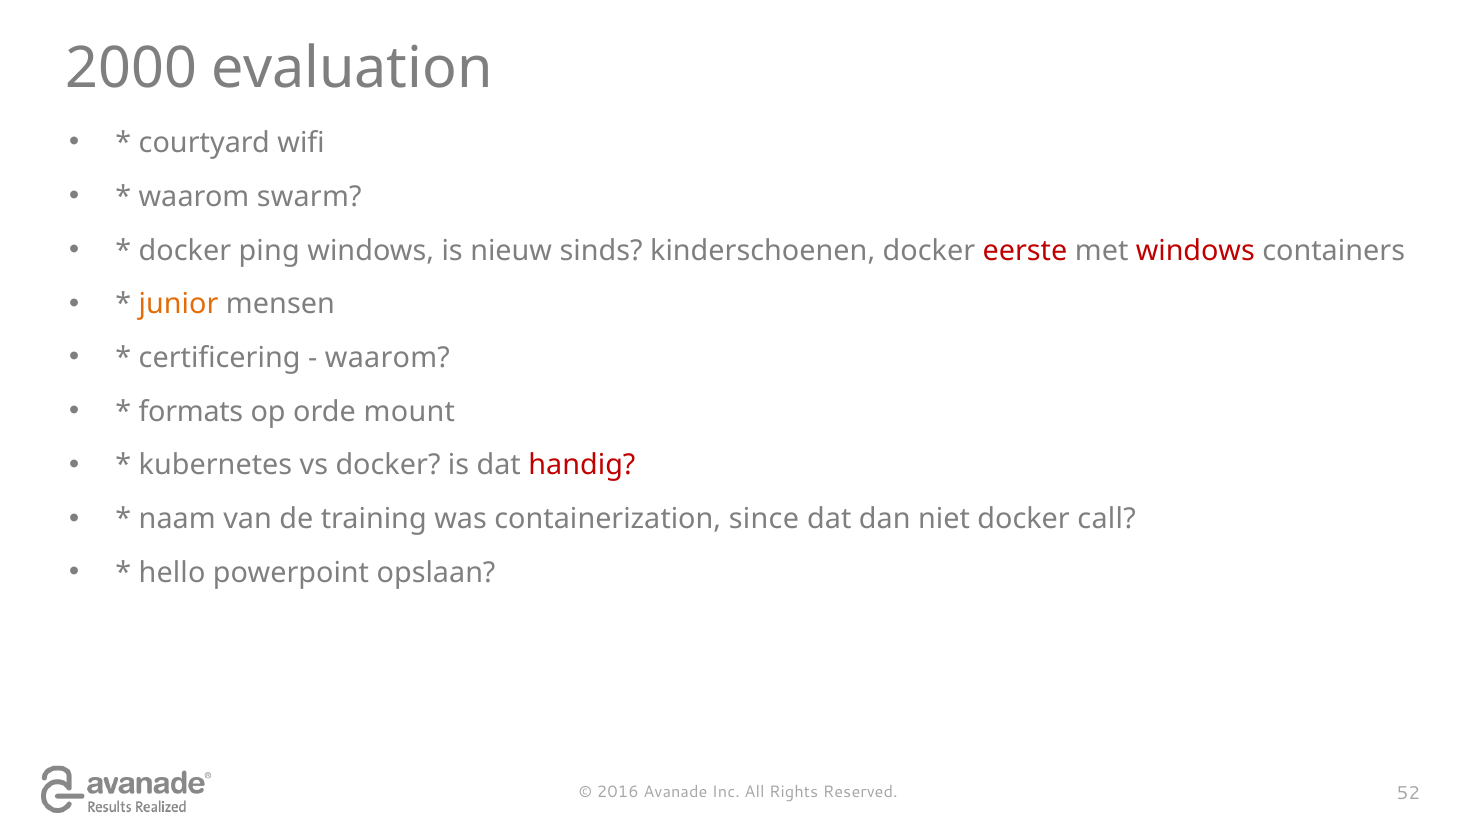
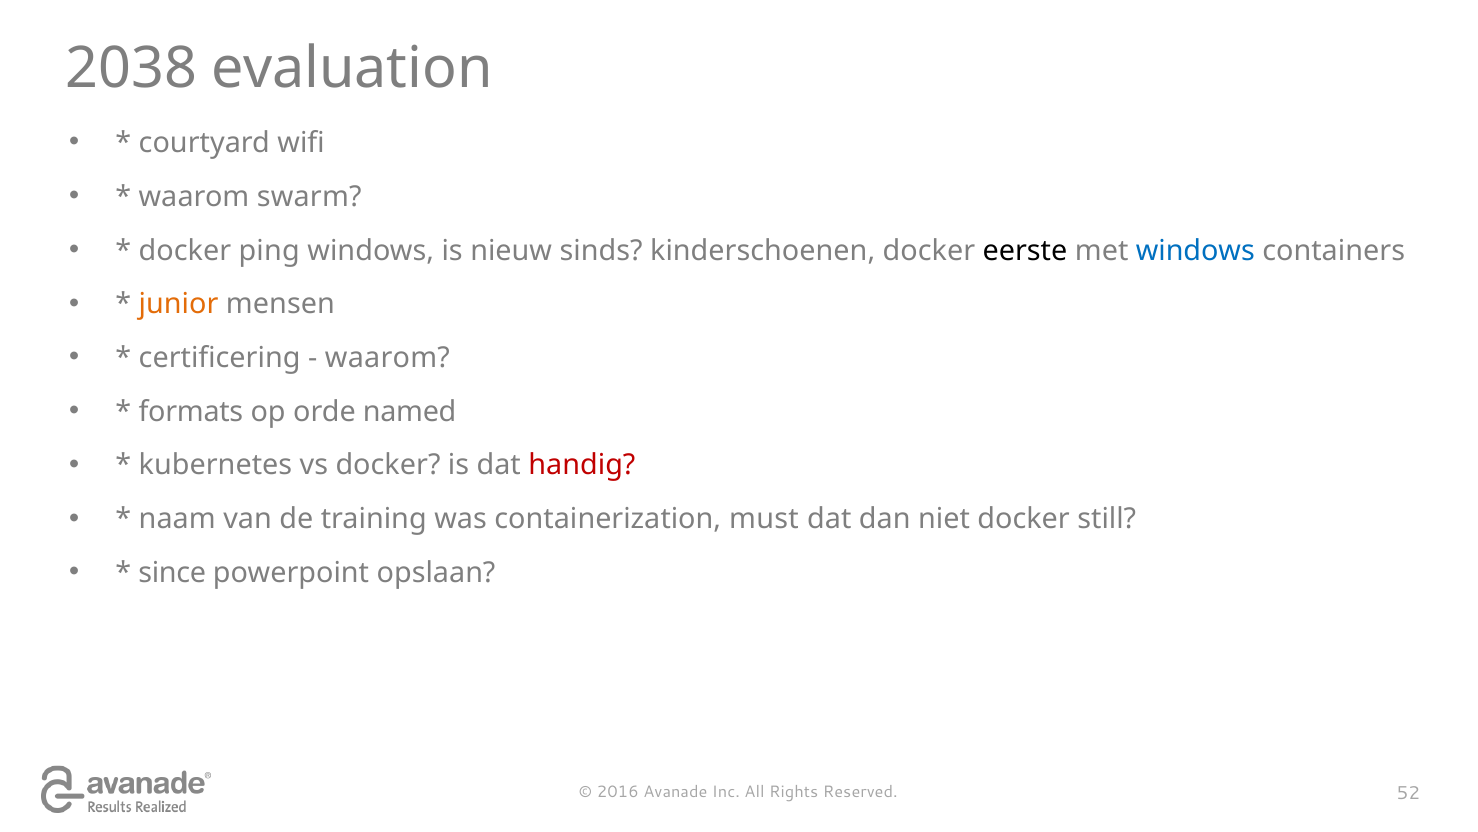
2000: 2000 -> 2038
eerste colour: red -> black
windows at (1195, 250) colour: red -> blue
mount: mount -> named
since: since -> must
call: call -> still
hello: hello -> since
